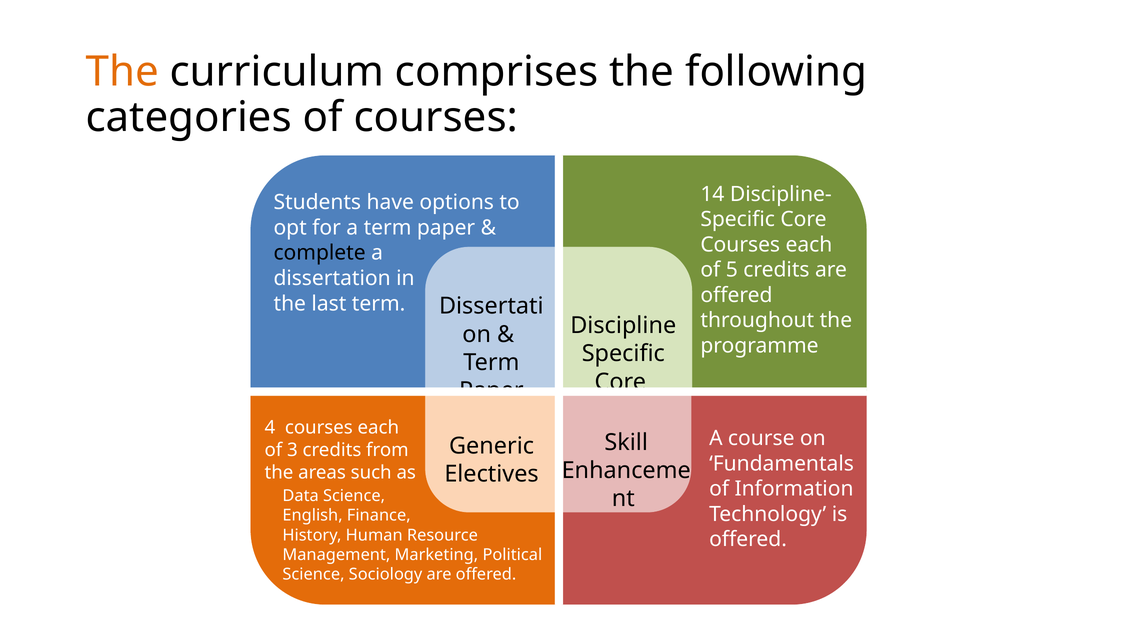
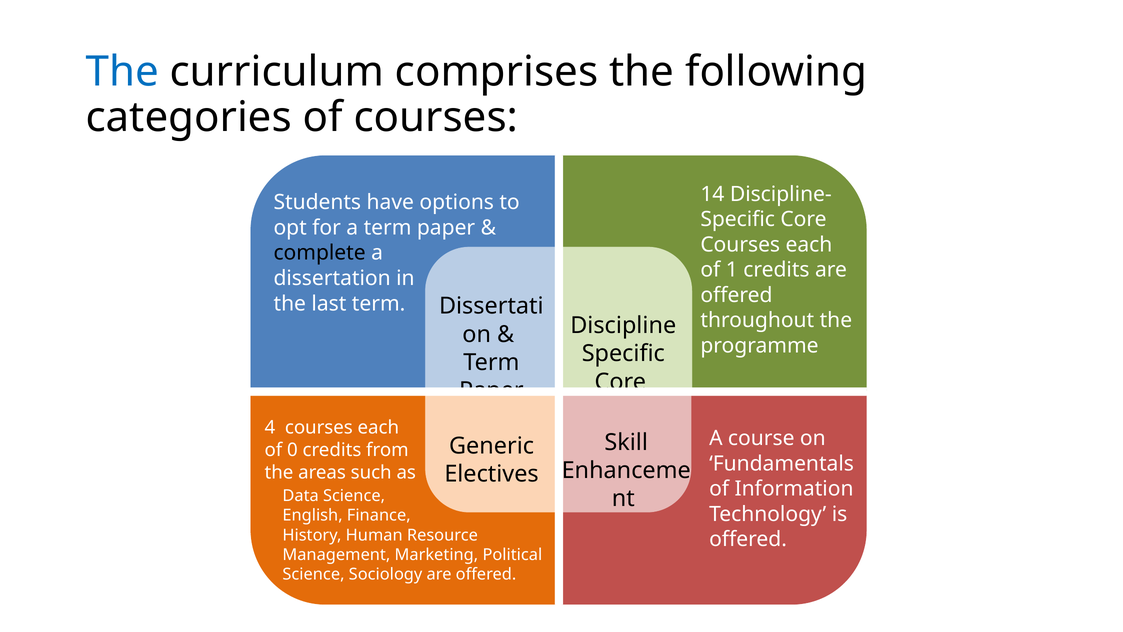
The at (122, 72) colour: orange -> blue
5: 5 -> 1
3: 3 -> 0
